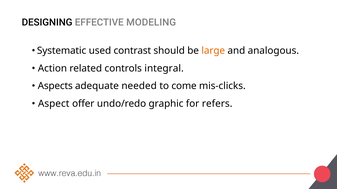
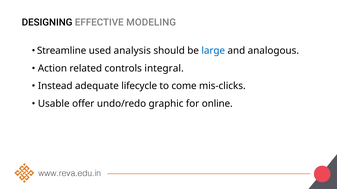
Systematic: Systematic -> Streamline
contrast: contrast -> analysis
large colour: orange -> blue
Aspects: Aspects -> Instead
needed: needed -> lifecycle
Aspect: Aspect -> Usable
refers: refers -> online
